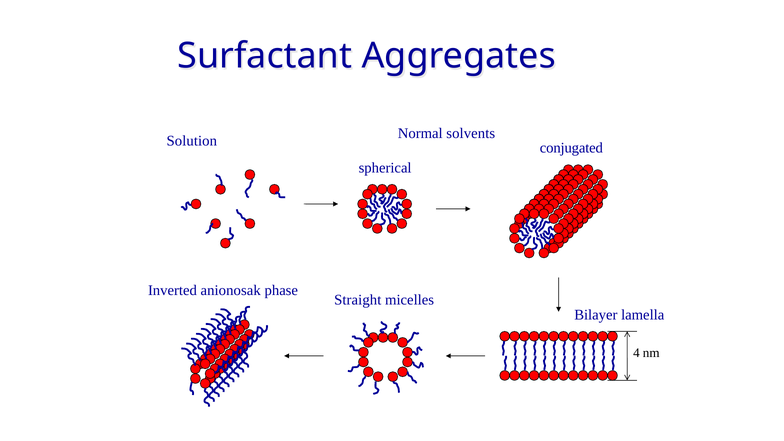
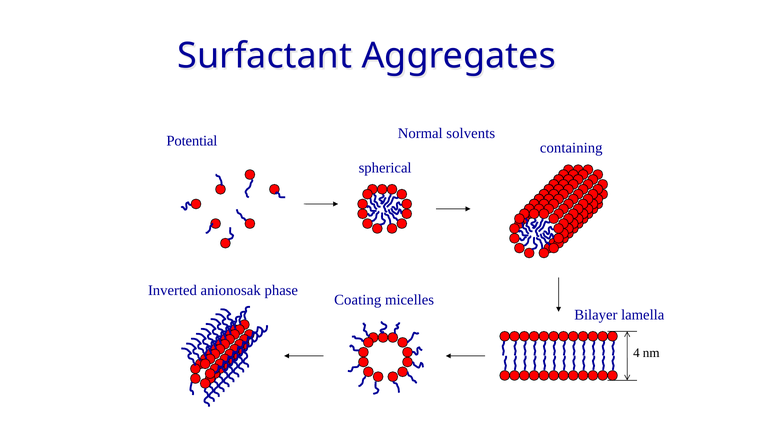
Solution: Solution -> Potential
conjugated: conjugated -> containing
Straight: Straight -> Coating
